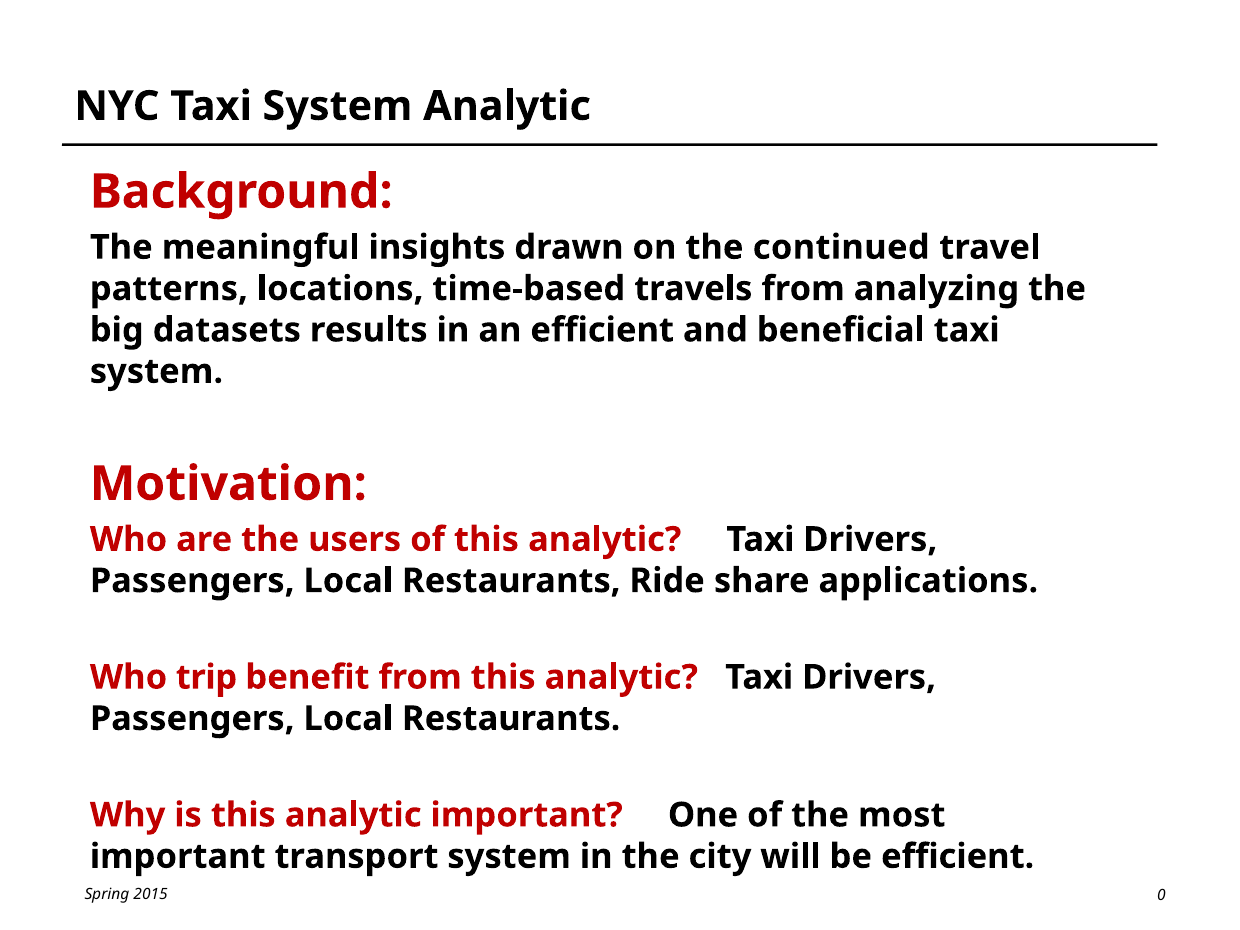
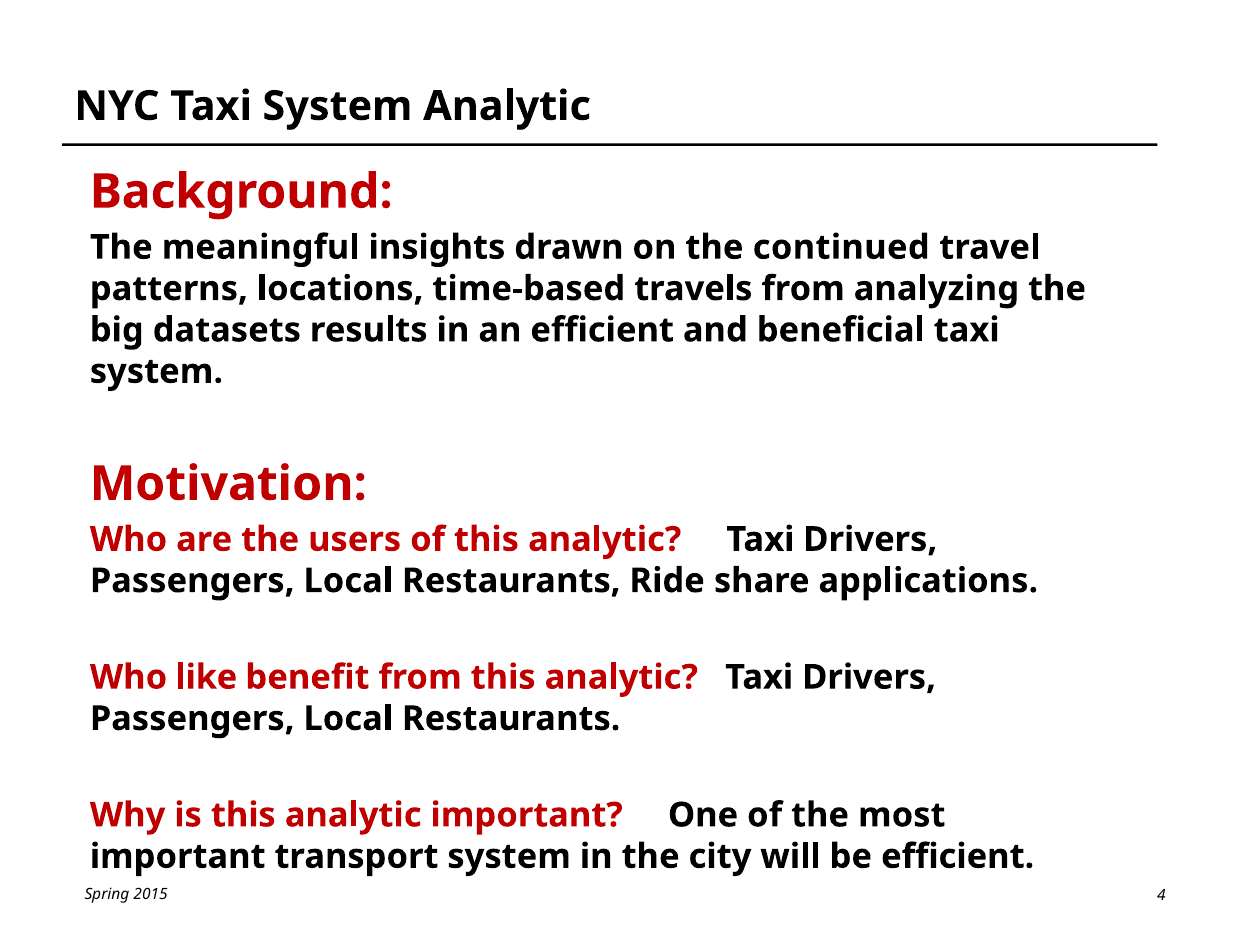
trip: trip -> like
0: 0 -> 4
